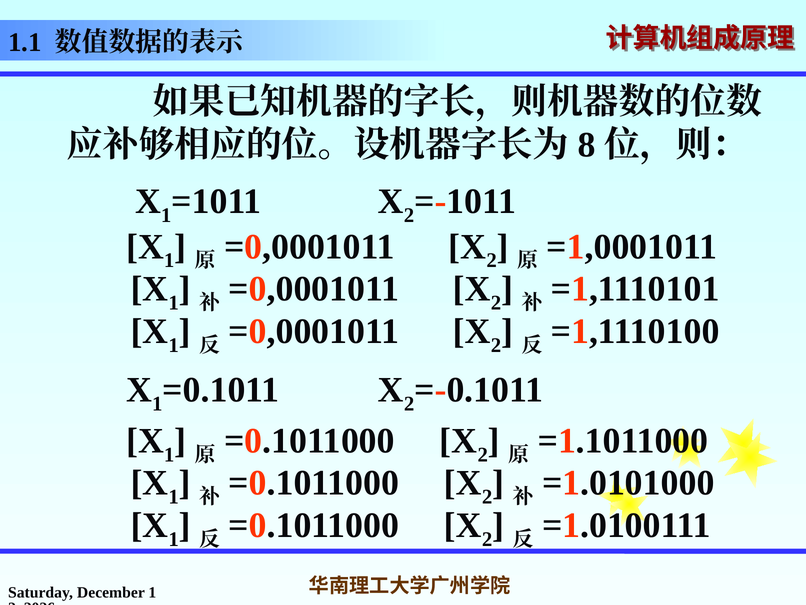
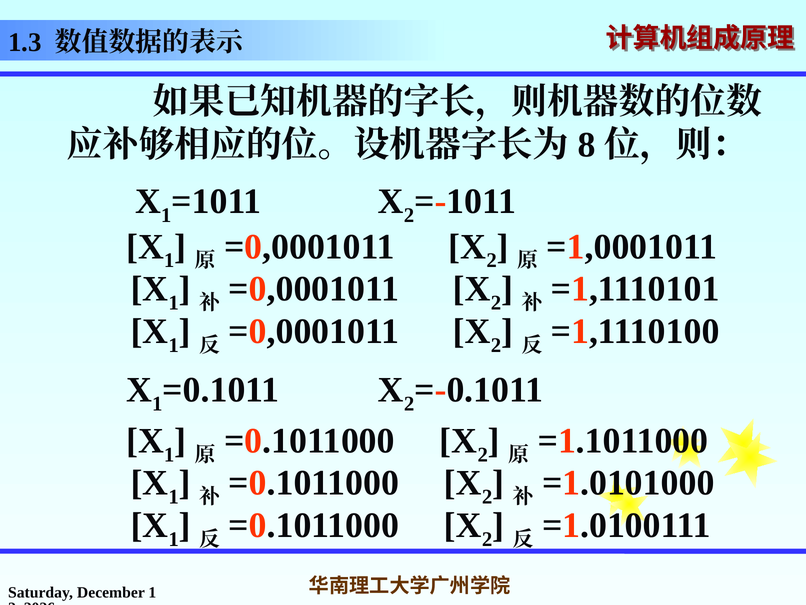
1.1: 1.1 -> 1.3
